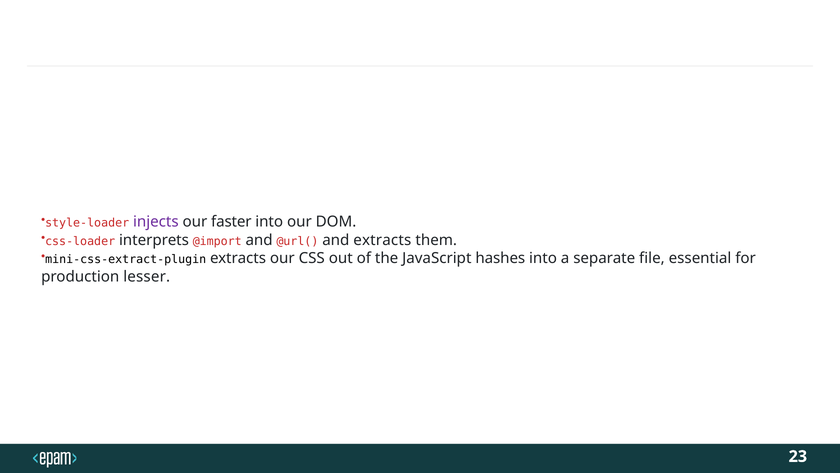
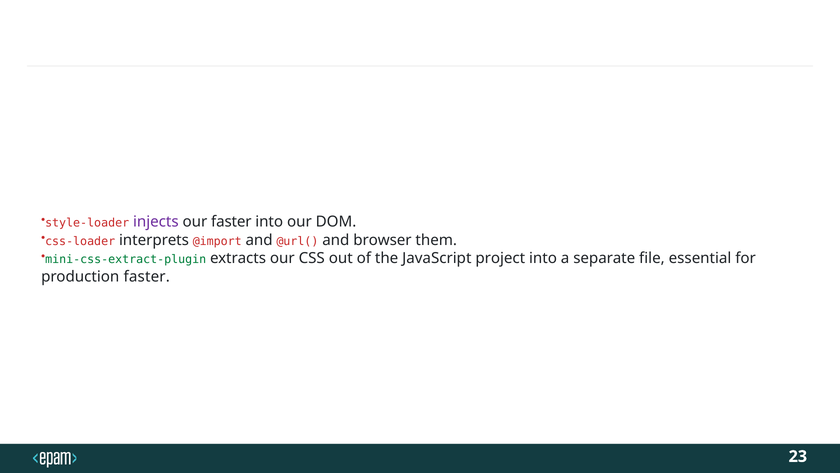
and extracts: extracts -> browser
mini-css-extract-plugin colour: black -> green
hashes: hashes -> project
production lesser: lesser -> faster
